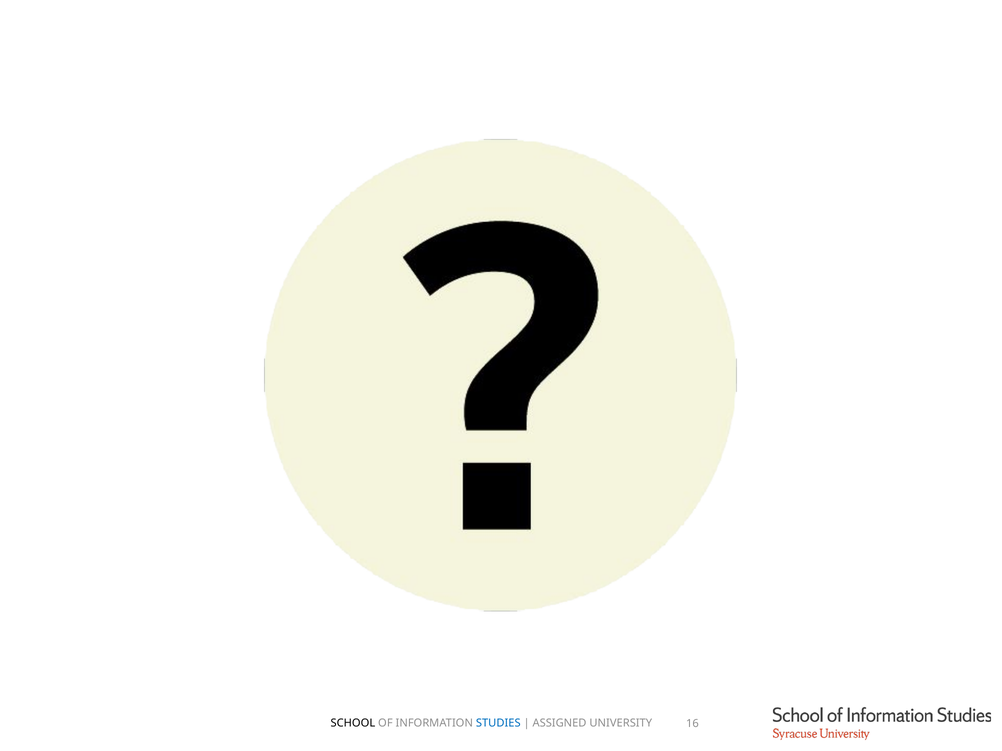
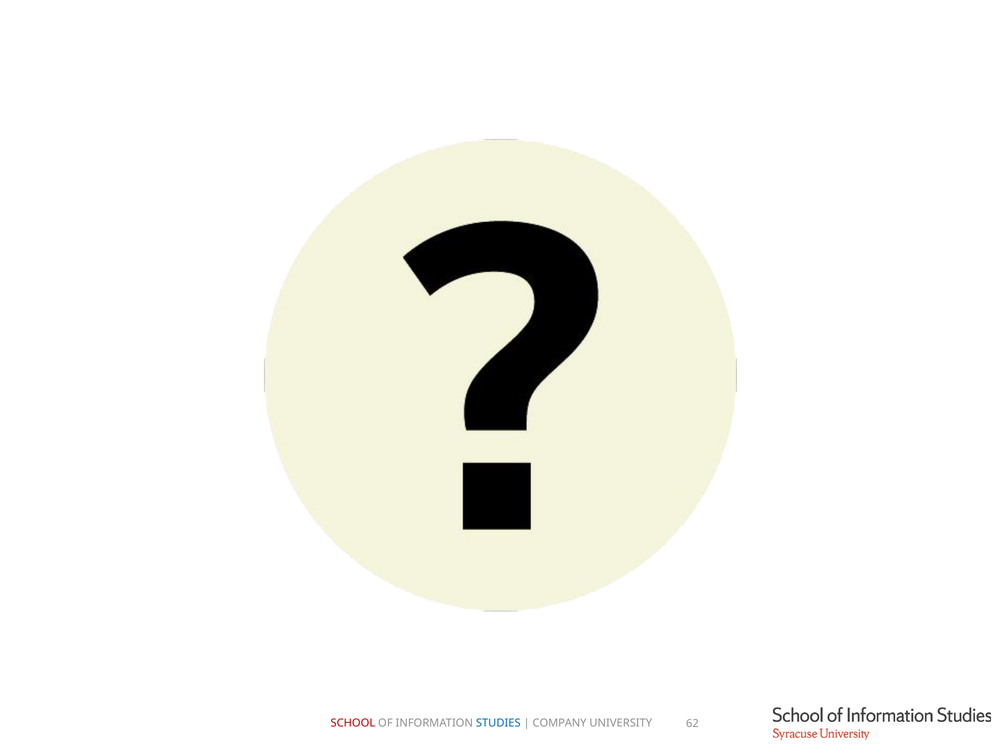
SCHOOL colour: black -> red
ASSIGNED: ASSIGNED -> COMPANY
16: 16 -> 62
